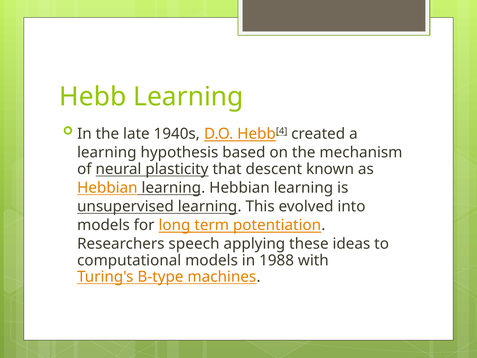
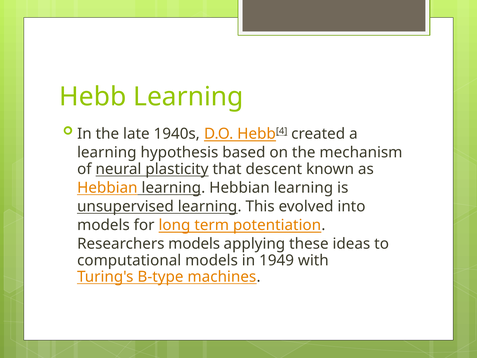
Researchers speech: speech -> models
1988: 1988 -> 1949
